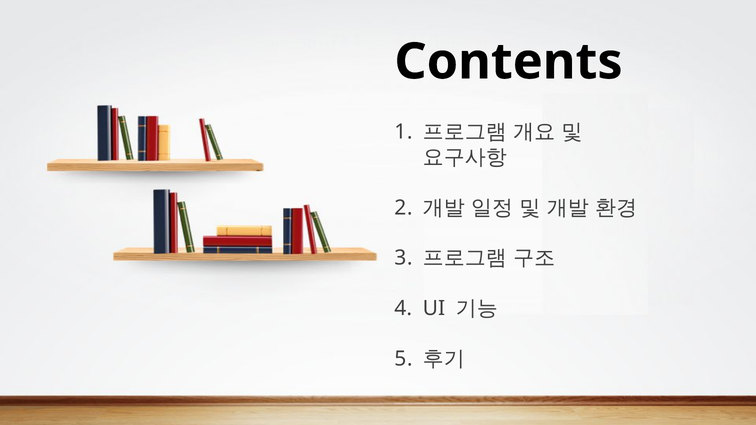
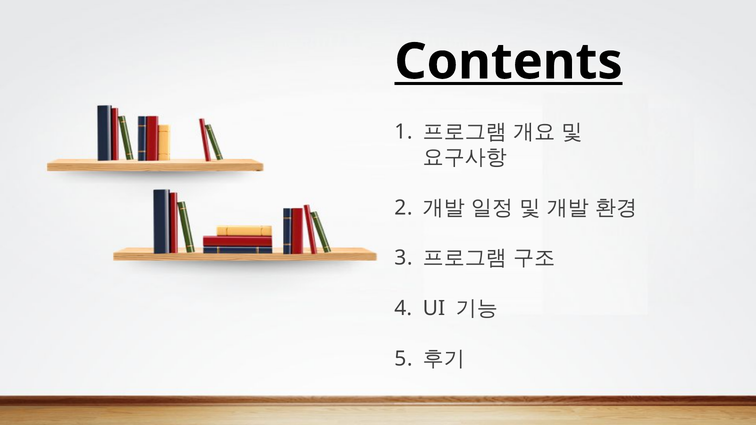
Contents underline: none -> present
